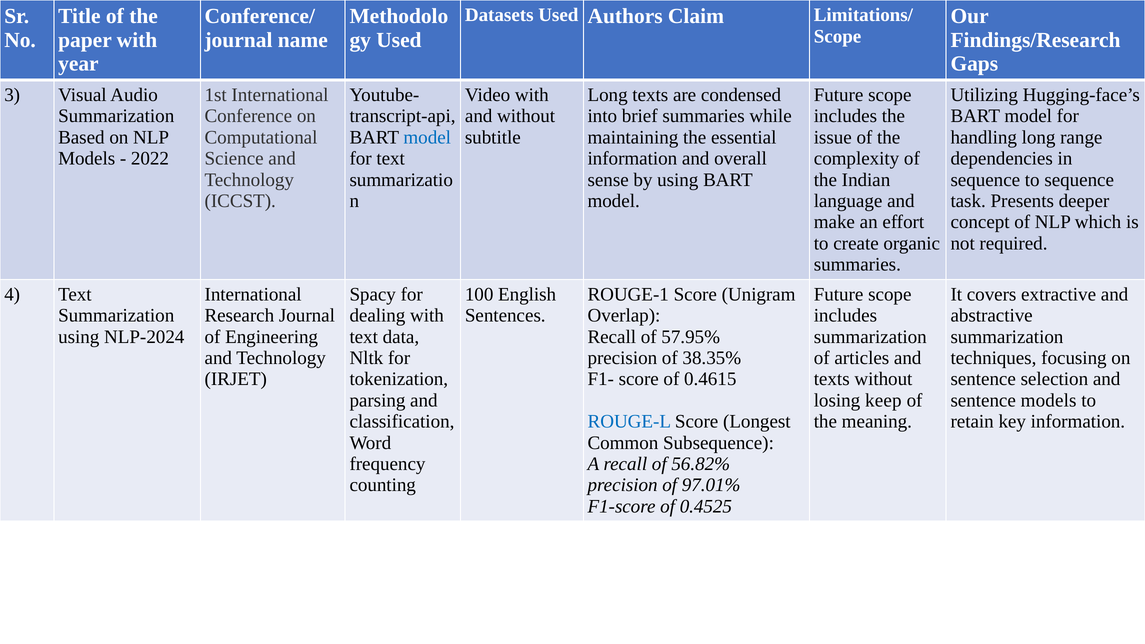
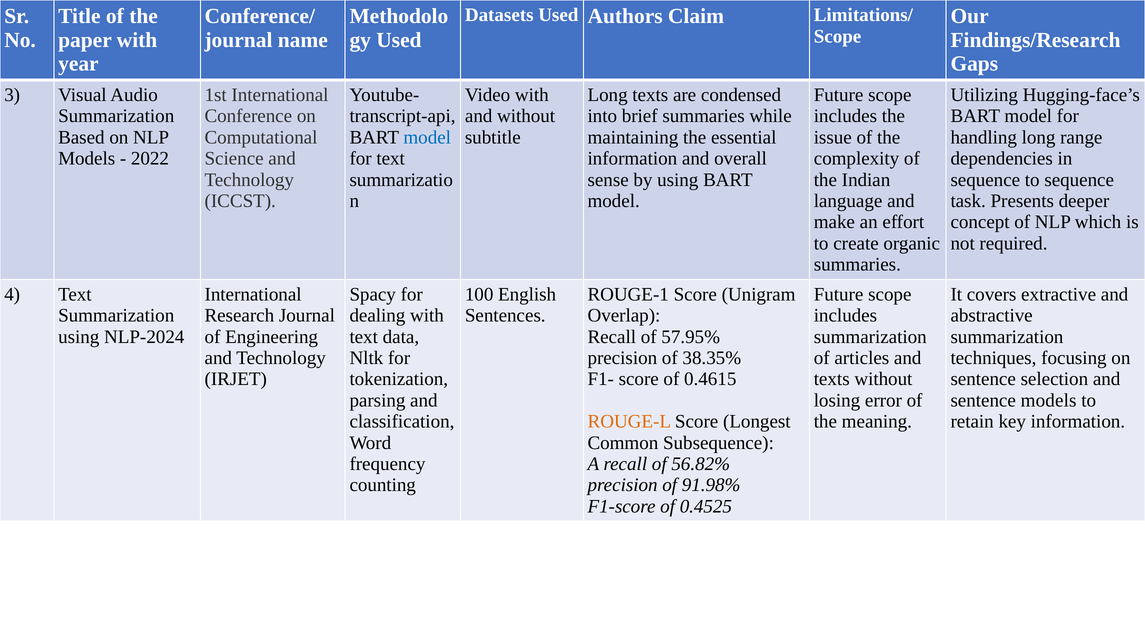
keep: keep -> error
ROUGE-L colour: blue -> orange
97.01%: 97.01% -> 91.98%
